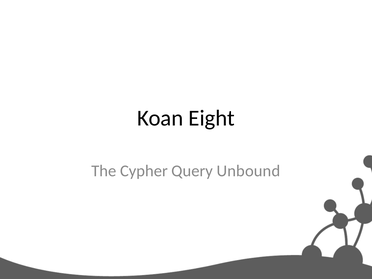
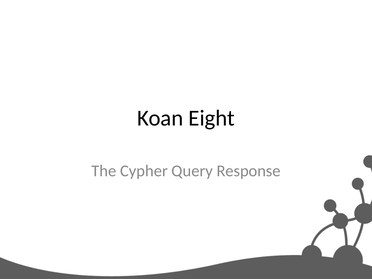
Unbound: Unbound -> Response
